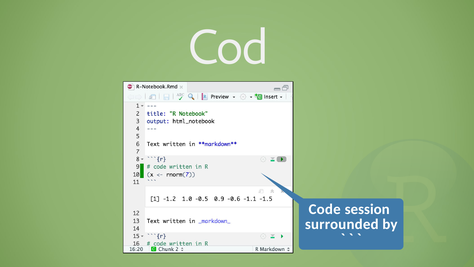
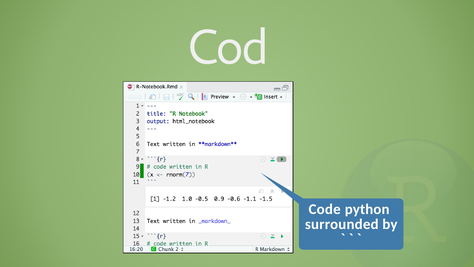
session: session -> python
